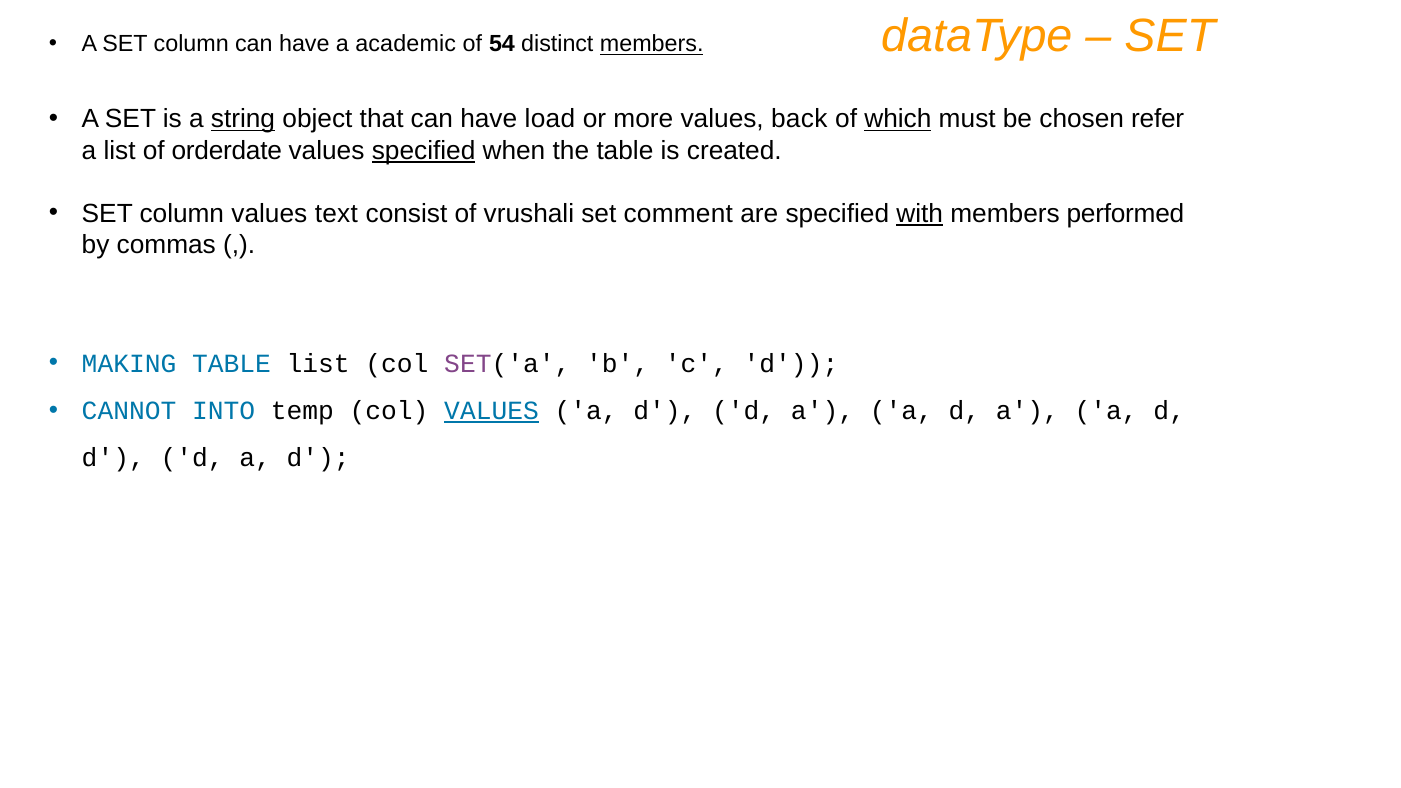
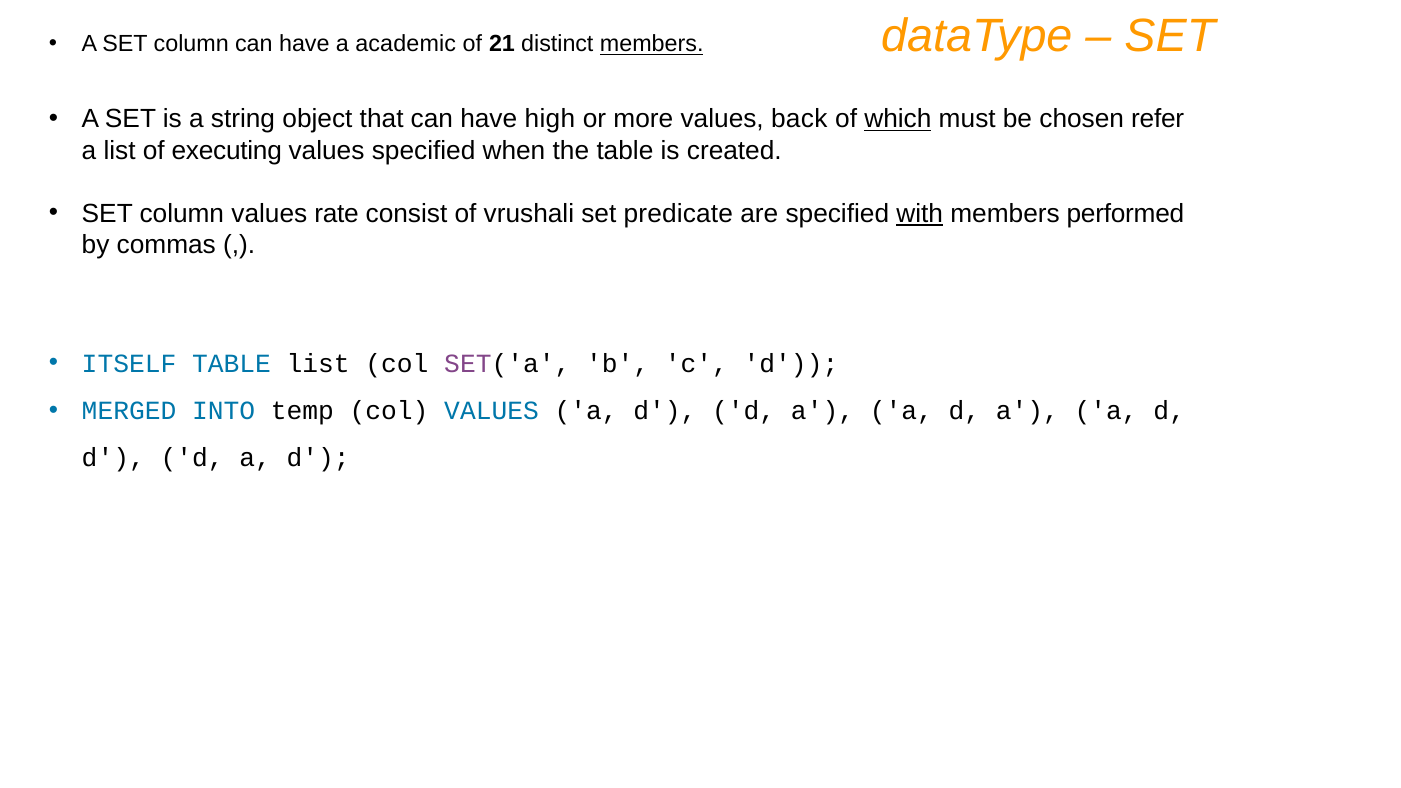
54: 54 -> 21
string underline: present -> none
load: load -> high
orderdate: orderdate -> executing
specified at (424, 151) underline: present -> none
text: text -> rate
comment: comment -> predicate
MAKING: MAKING -> ITSELF
CANNOT: CANNOT -> MERGED
VALUES at (492, 411) underline: present -> none
